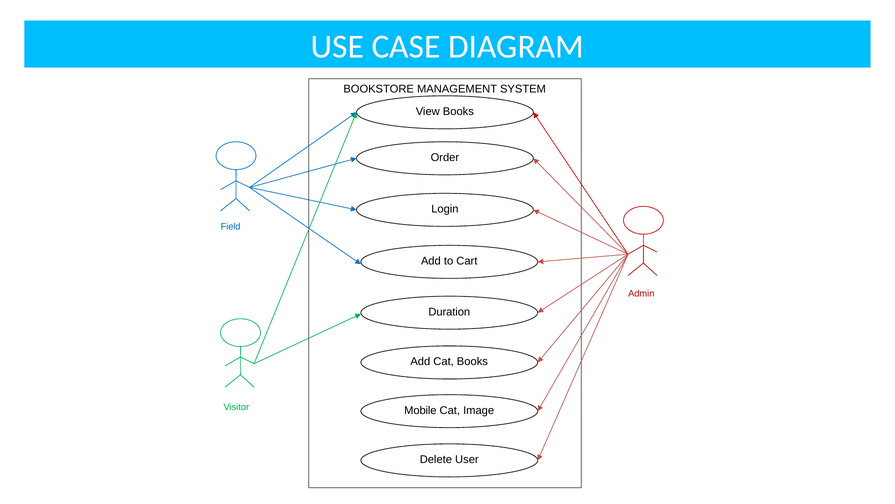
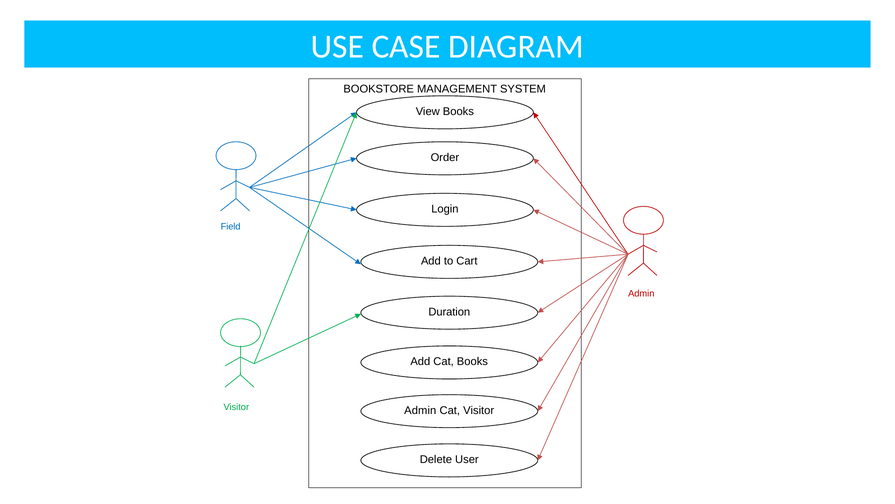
Mobile at (420, 410): Mobile -> Admin
Cat Image: Image -> Visitor
